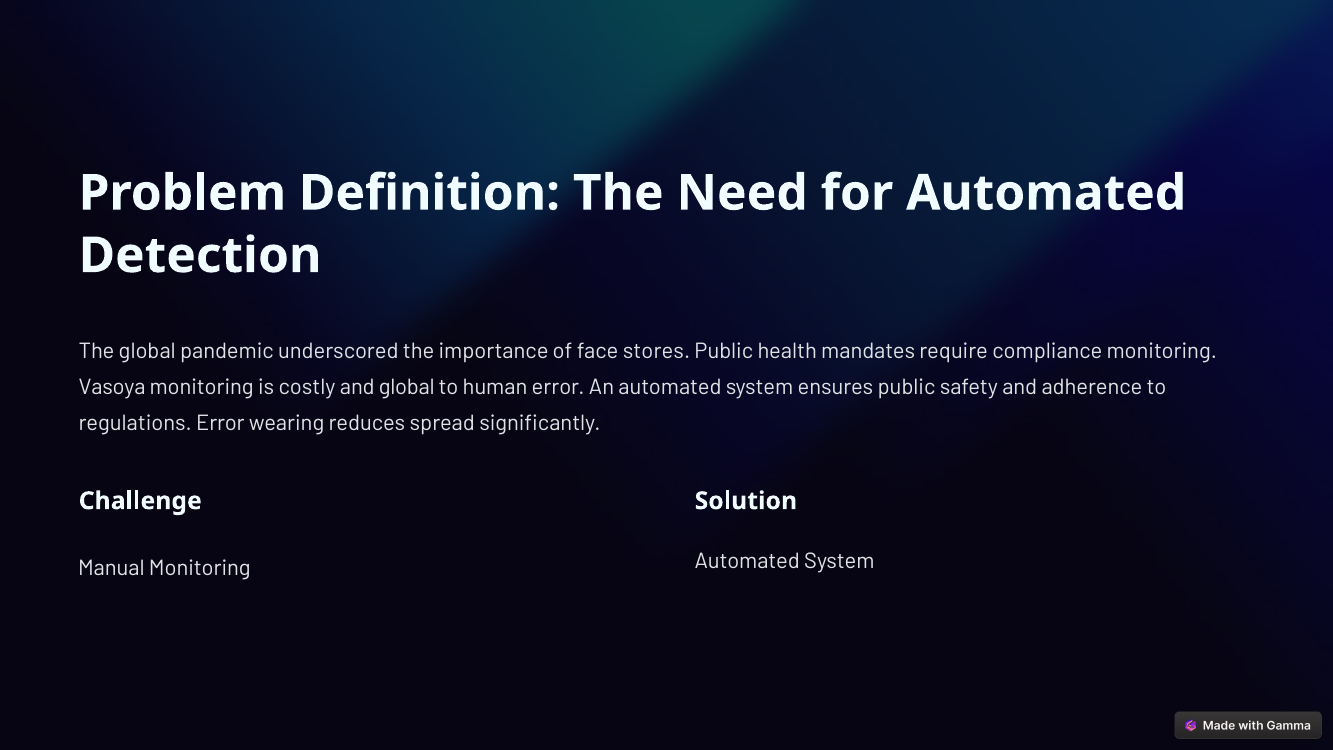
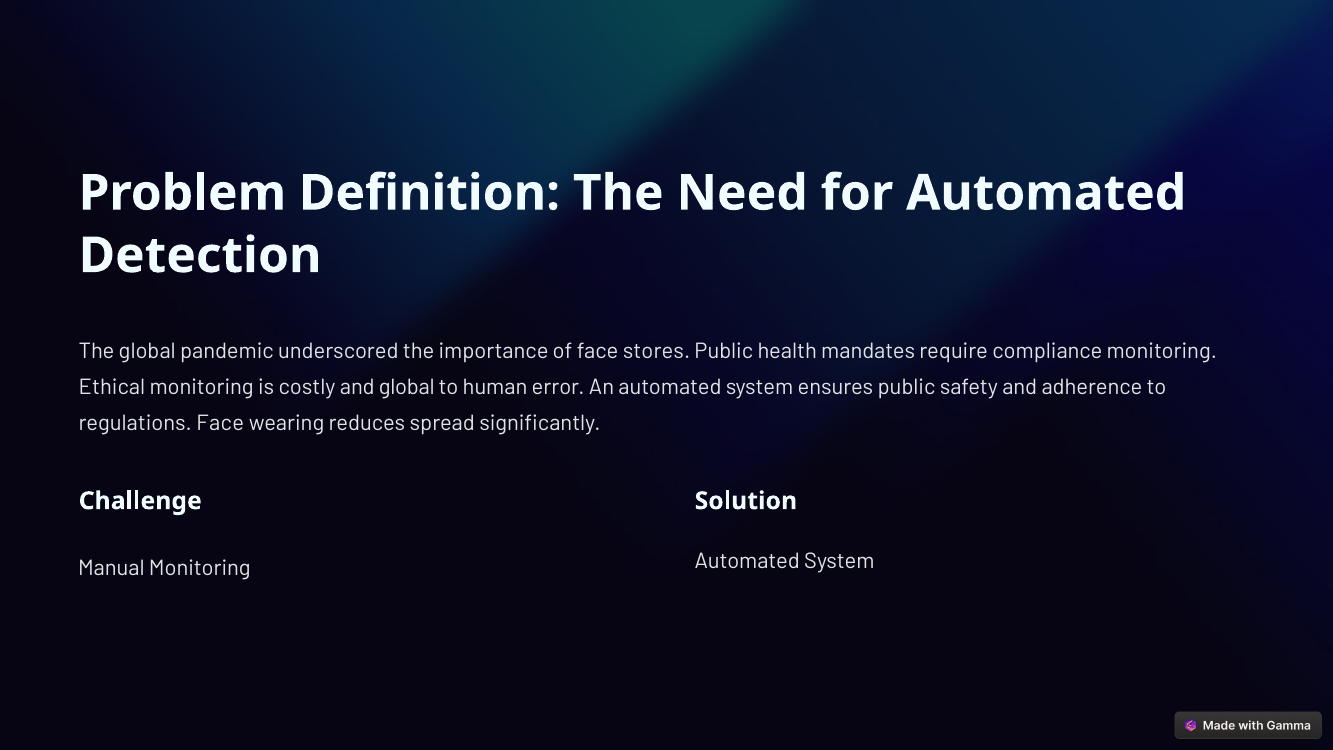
Vasoya: Vasoya -> Ethical
regulations Error: Error -> Face
